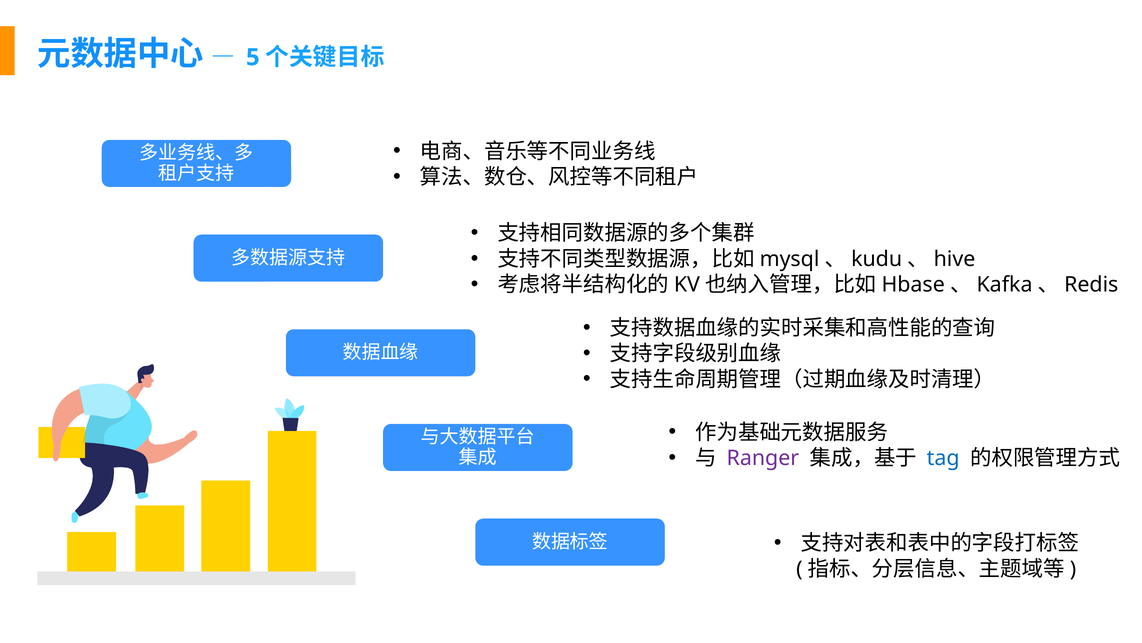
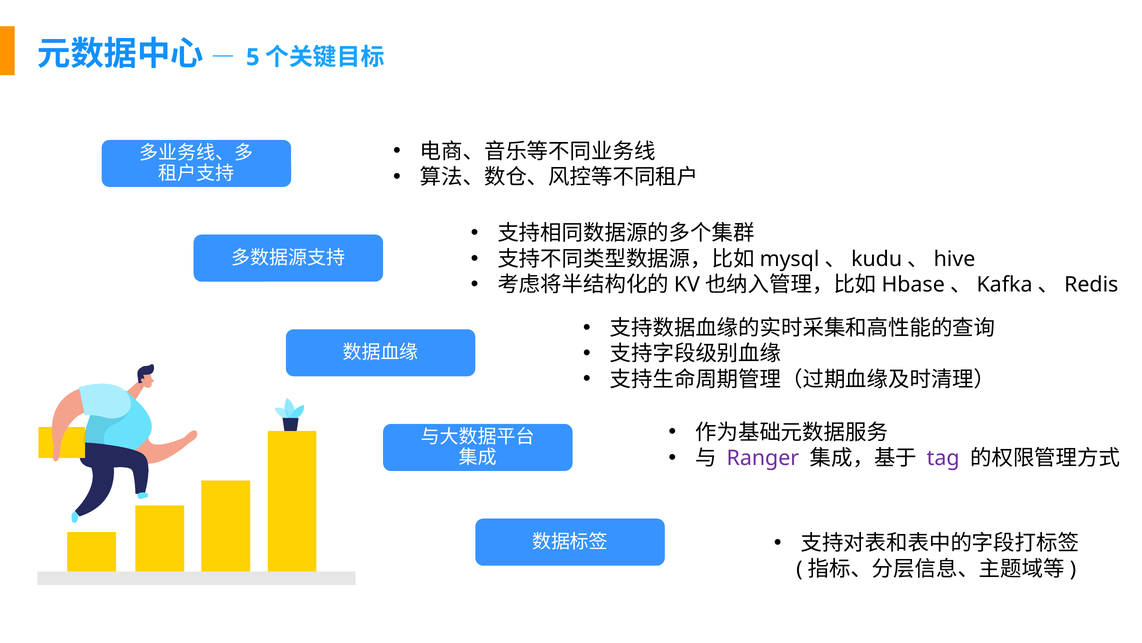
tag colour: blue -> purple
